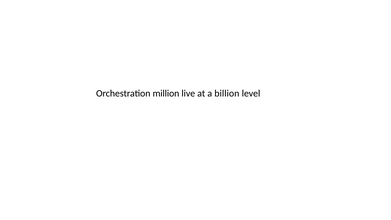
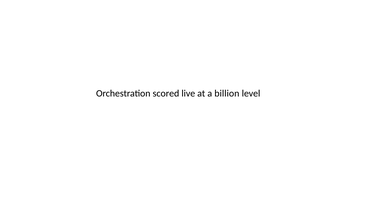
million: million -> scored
